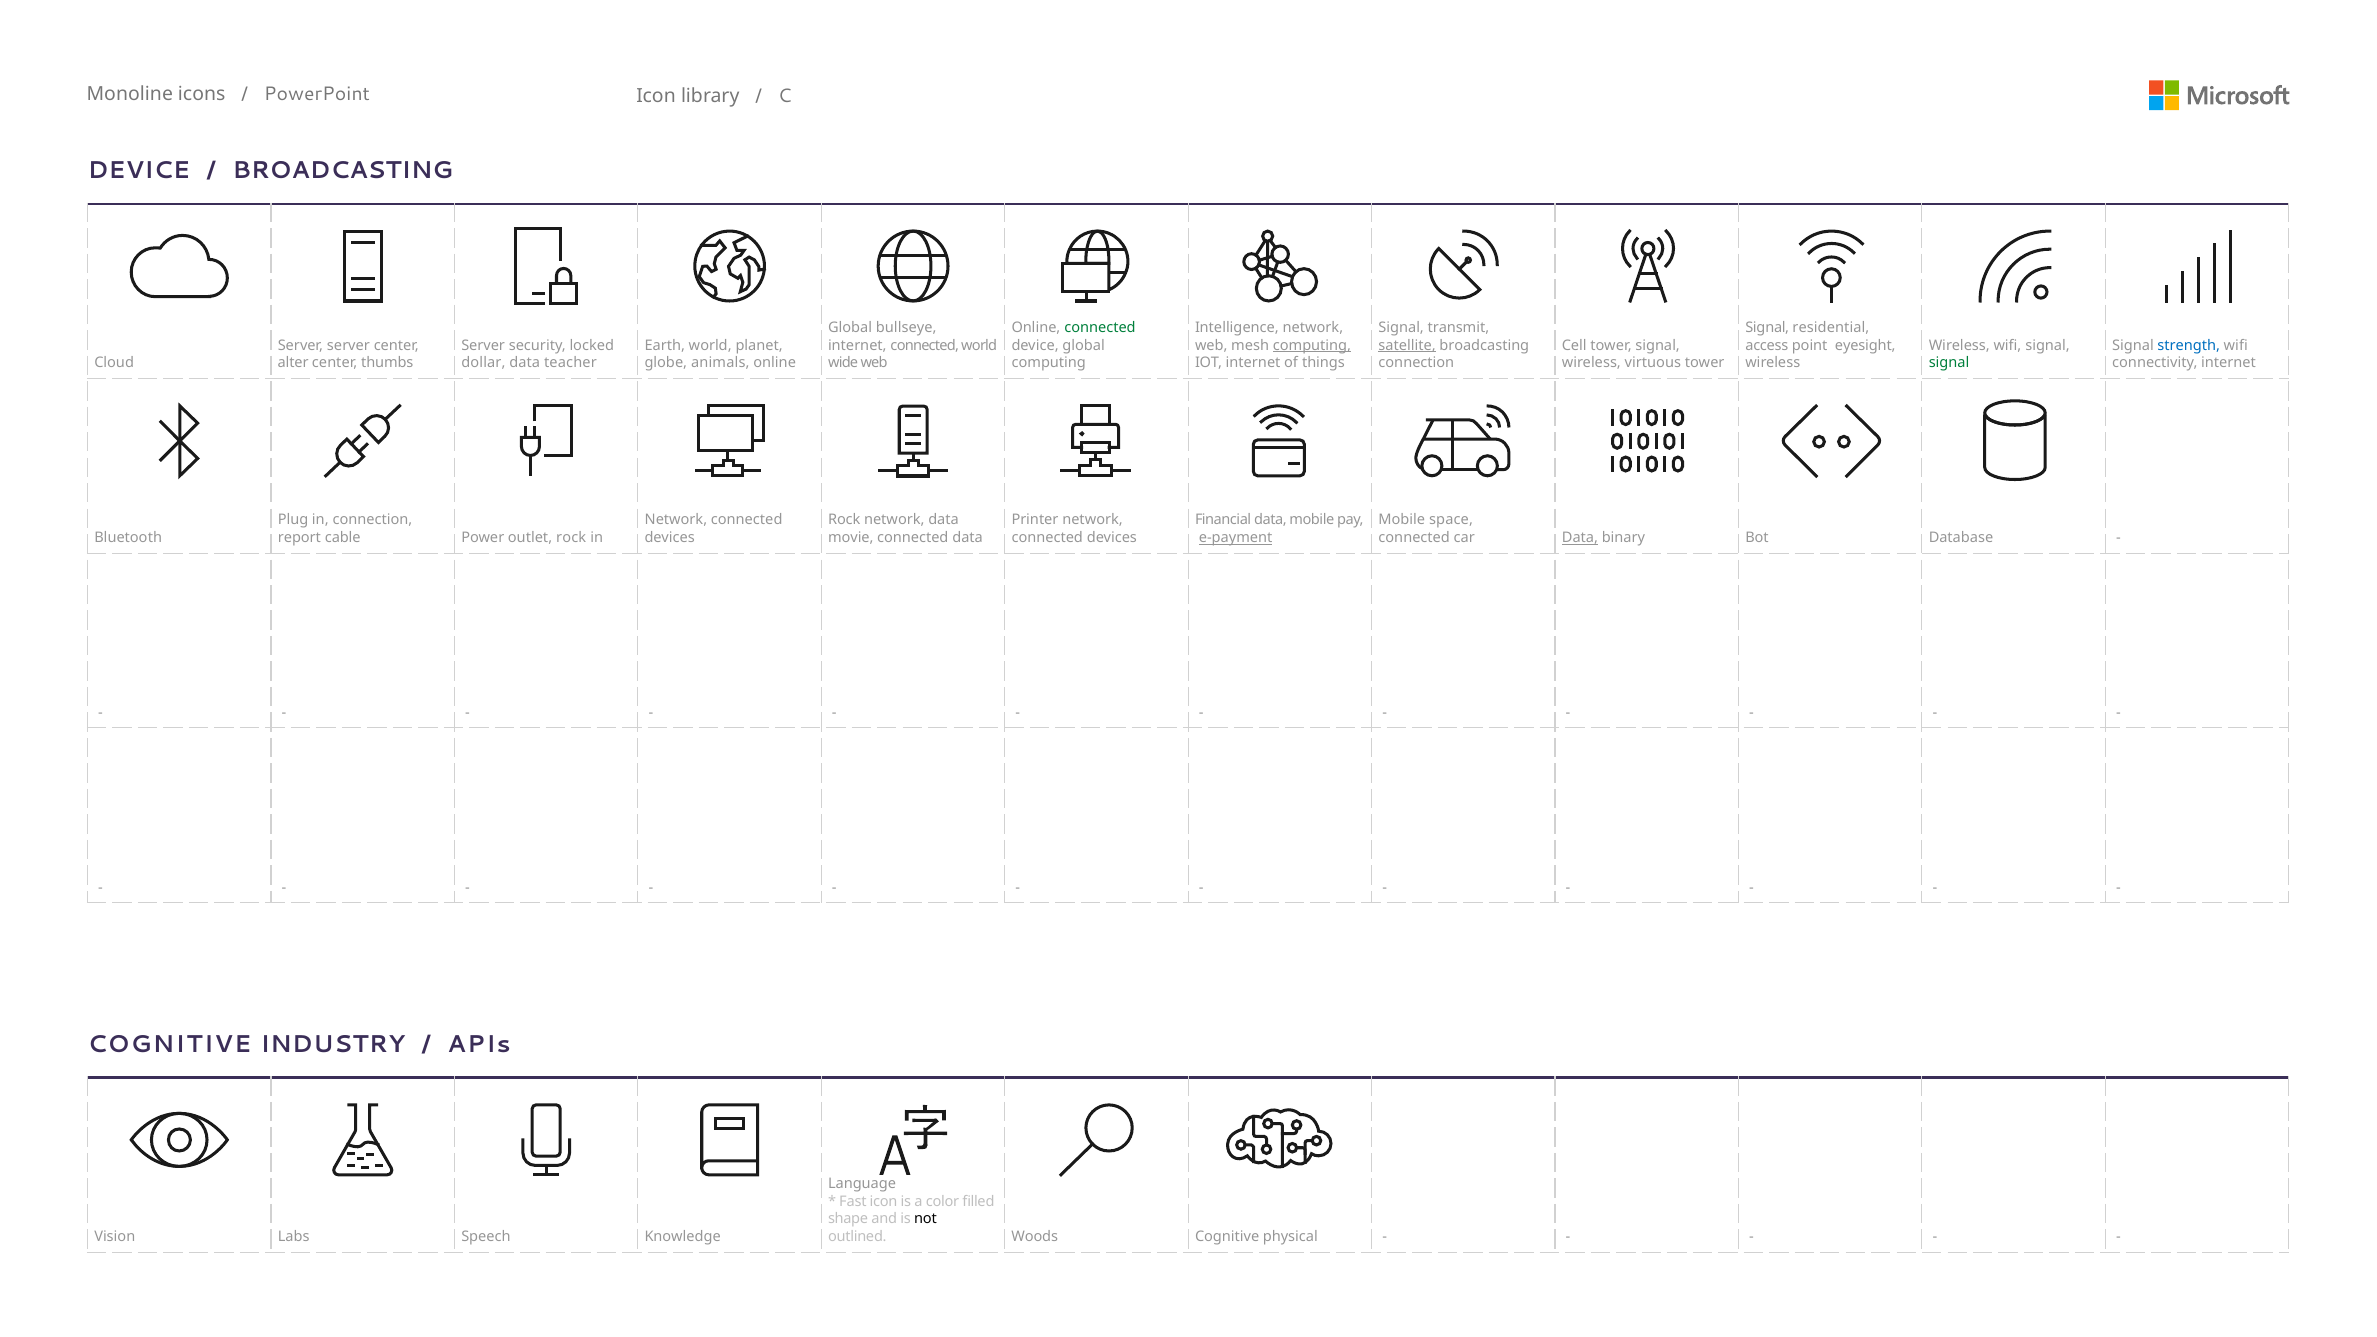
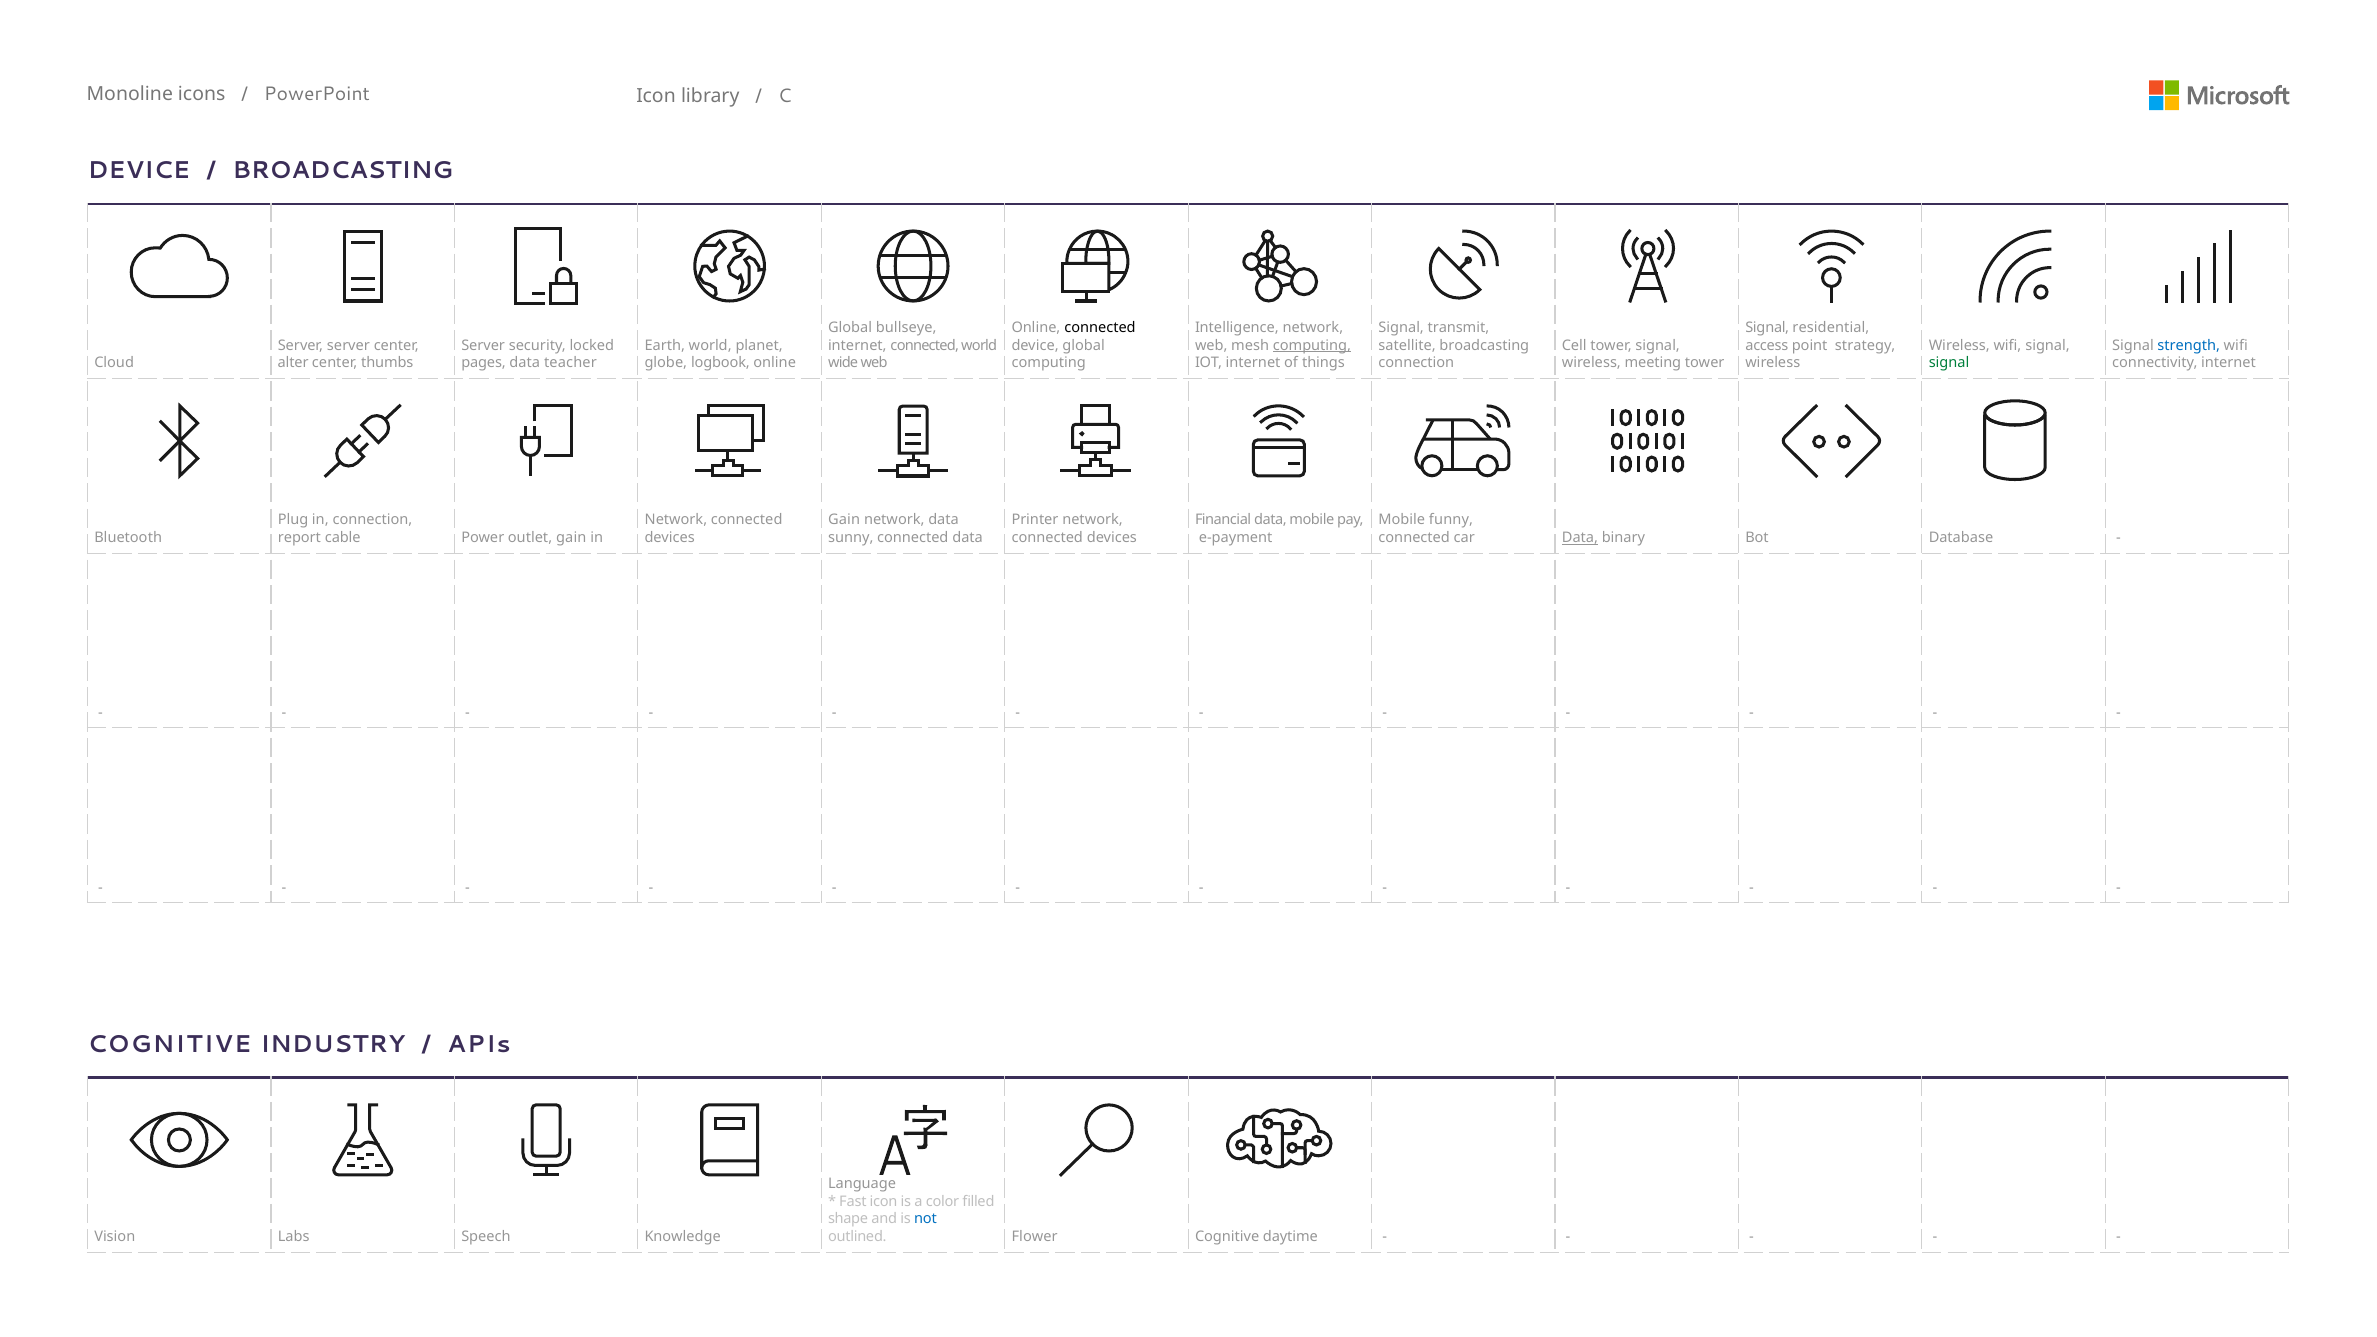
connected at (1100, 327) colour: green -> black
satellite underline: present -> none
eyesight: eyesight -> strategy
dollar: dollar -> pages
animals: animals -> logbook
virtuous: virtuous -> meeting
Rock at (844, 520): Rock -> Gain
space: space -> funny
outlet rock: rock -> gain
movie: movie -> sunny
e-payment underline: present -> none
not colour: black -> blue
Woods: Woods -> Flower
physical: physical -> daytime
